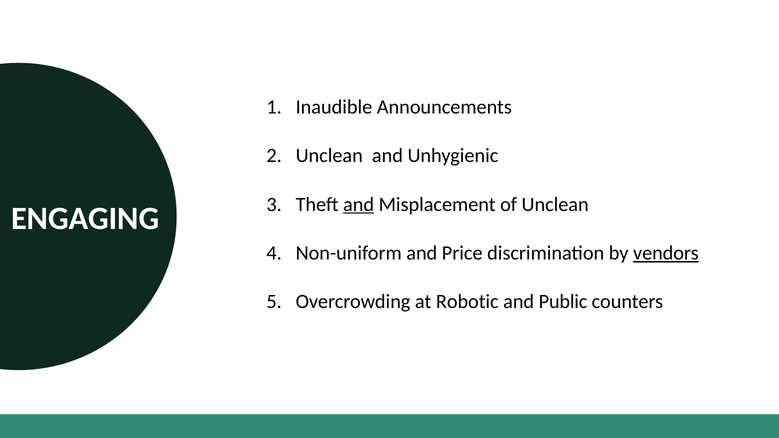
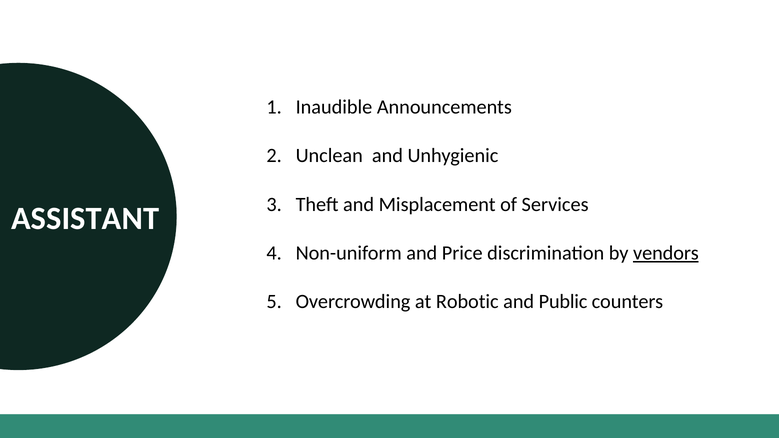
and at (359, 205) underline: present -> none
of Unclean: Unclean -> Services
ENGAGING: ENGAGING -> ASSISTANT
